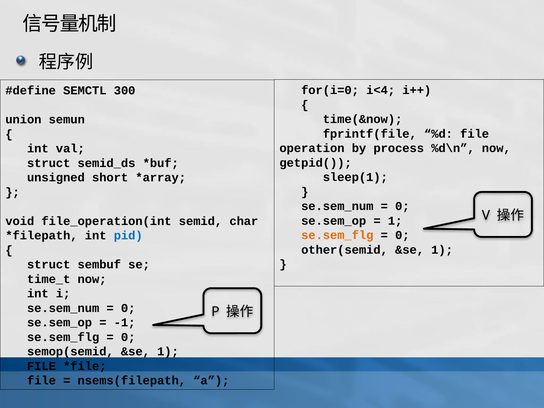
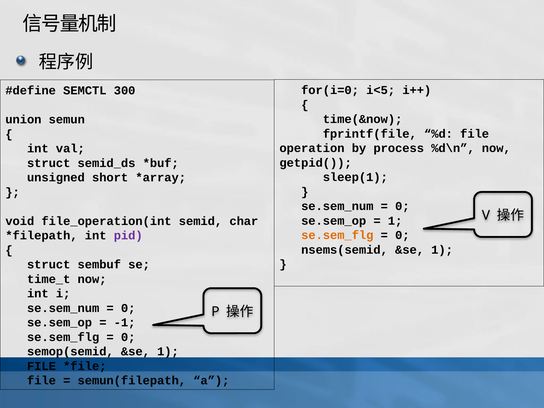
i<4: i<4 -> i<5
pid colour: blue -> purple
other(semid: other(semid -> nsems(semid
nsems(filepath: nsems(filepath -> semun(filepath
